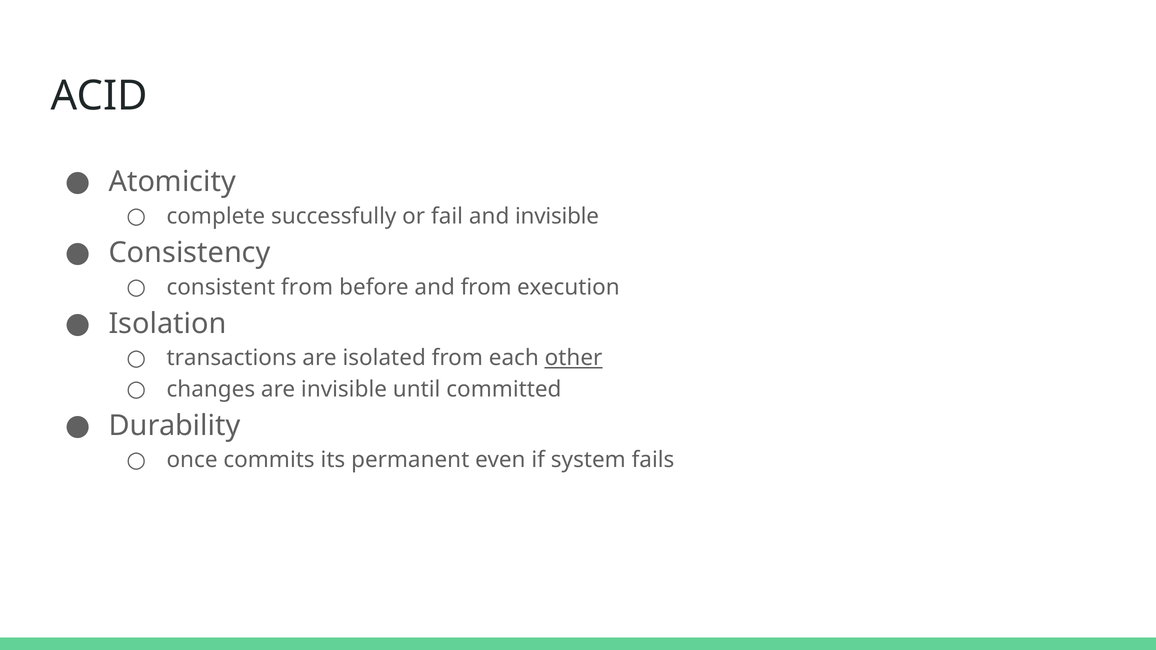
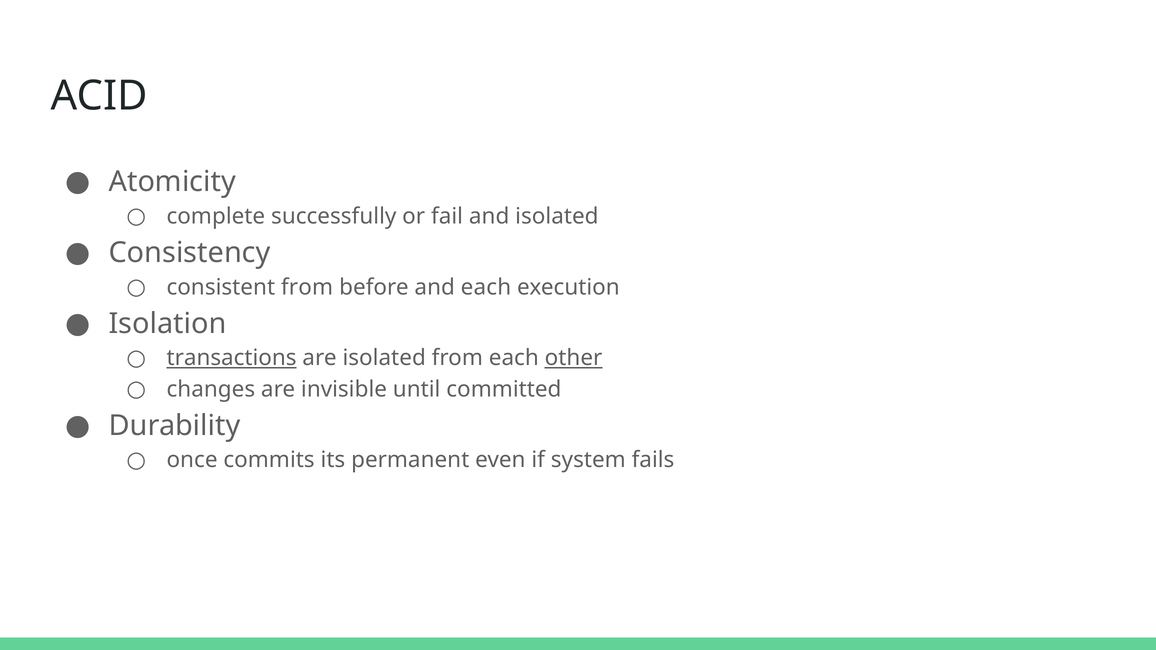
and invisible: invisible -> isolated
and from: from -> each
transactions underline: none -> present
